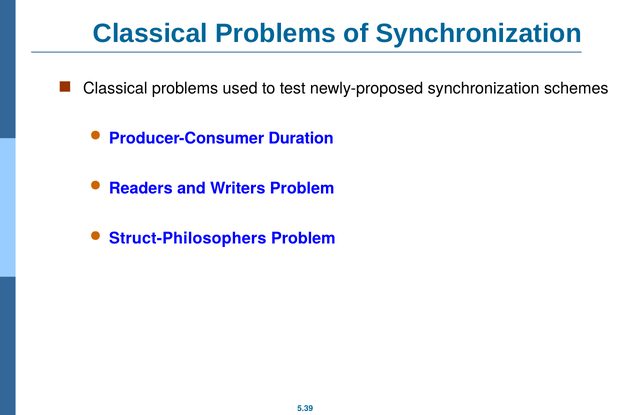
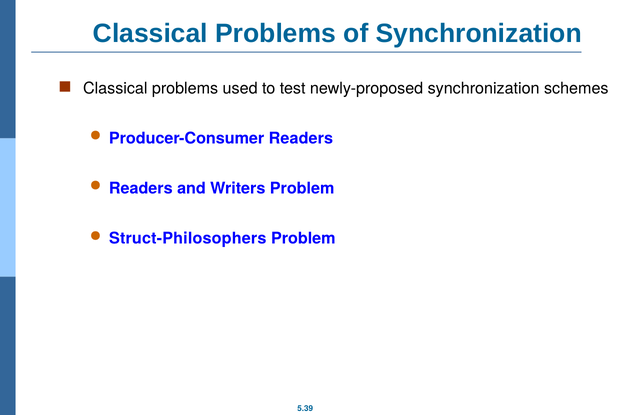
Producer-Consumer Duration: Duration -> Readers
